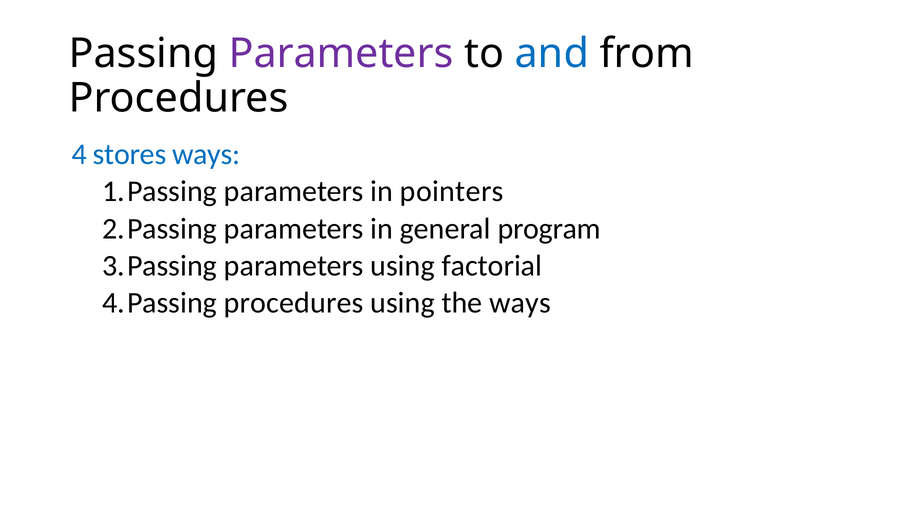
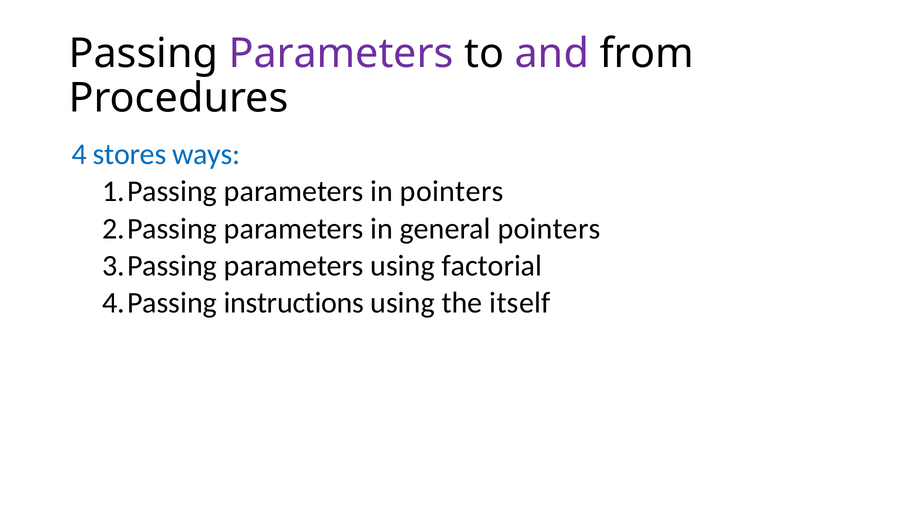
and colour: blue -> purple
general program: program -> pointers
procedures at (294, 303): procedures -> instructions
the ways: ways -> itself
